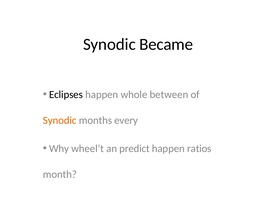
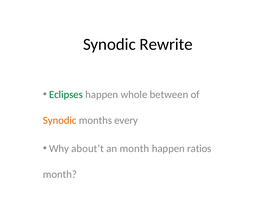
Became: Became -> Rewrite
Eclipses colour: black -> green
wheel’t: wheel’t -> about’t
an predict: predict -> month
